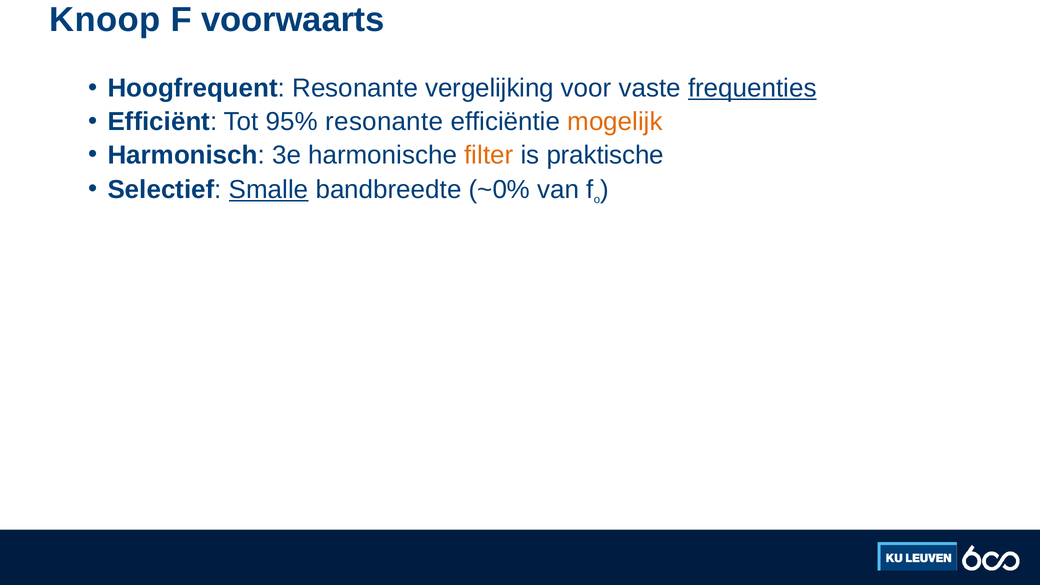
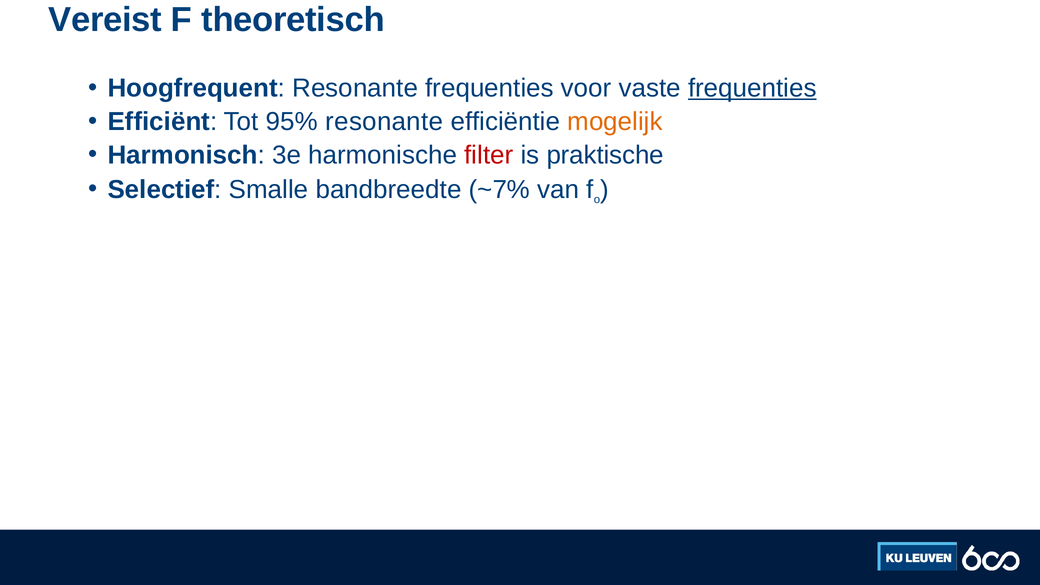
Knoop: Knoop -> Vereist
voorwaarts: voorwaarts -> theoretisch
Resonante vergelijking: vergelijking -> frequenties
filter colour: orange -> red
Smalle underline: present -> none
~0%: ~0% -> ~7%
